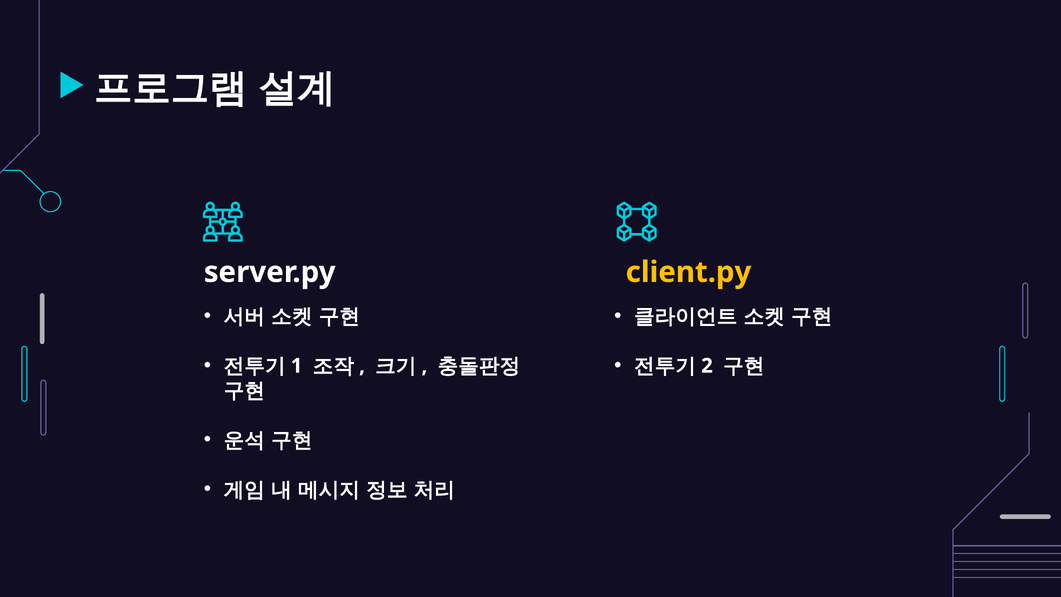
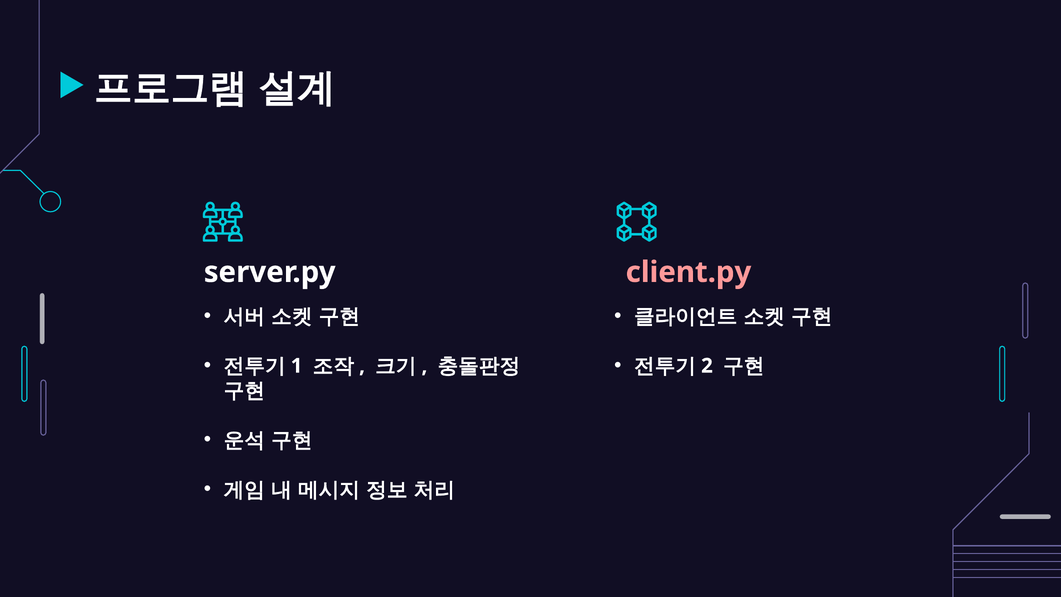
client.py colour: yellow -> pink
